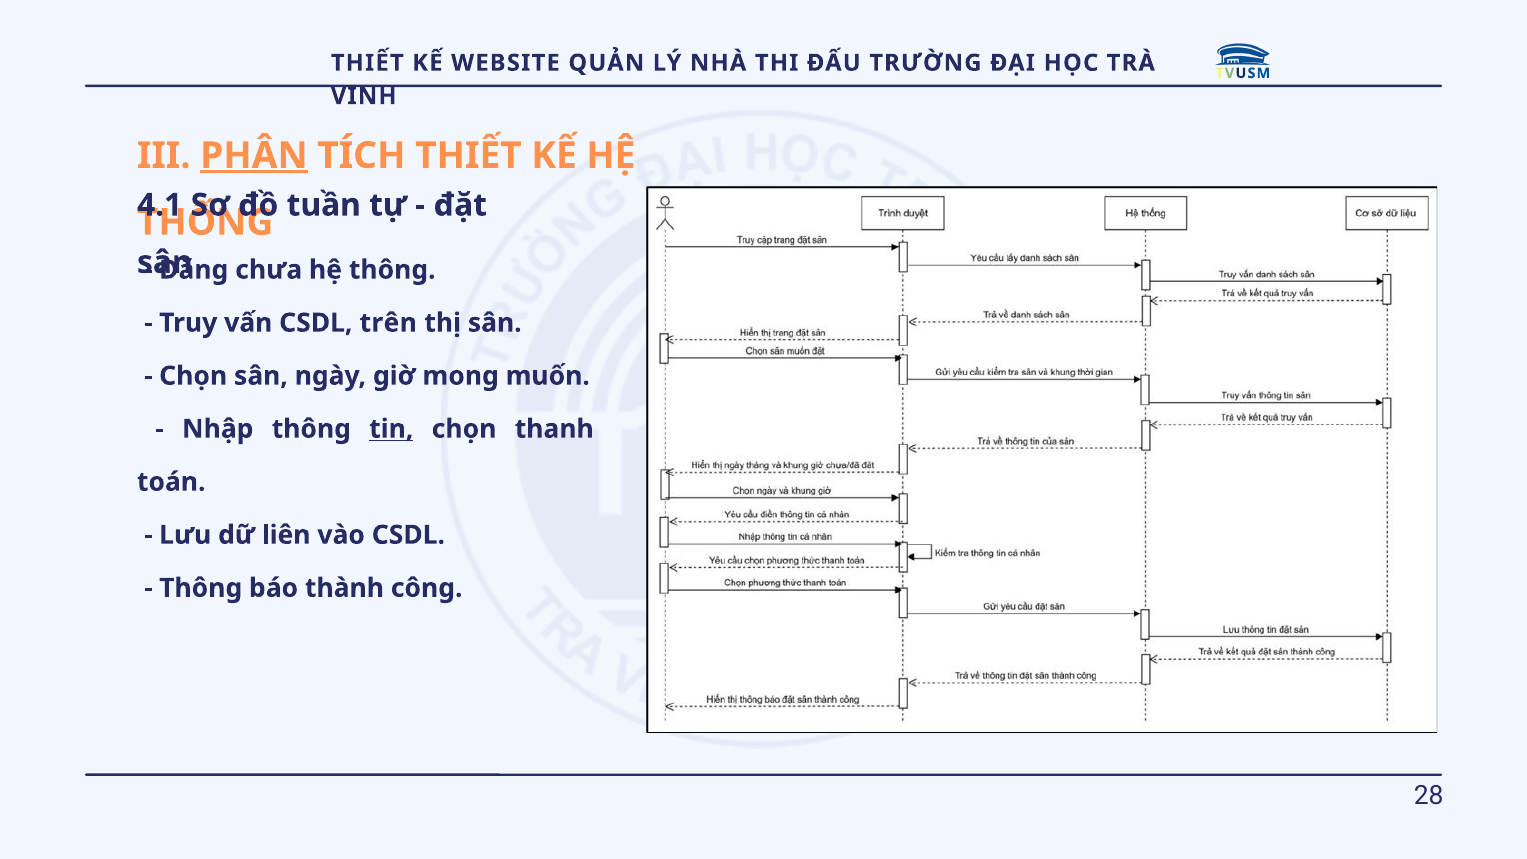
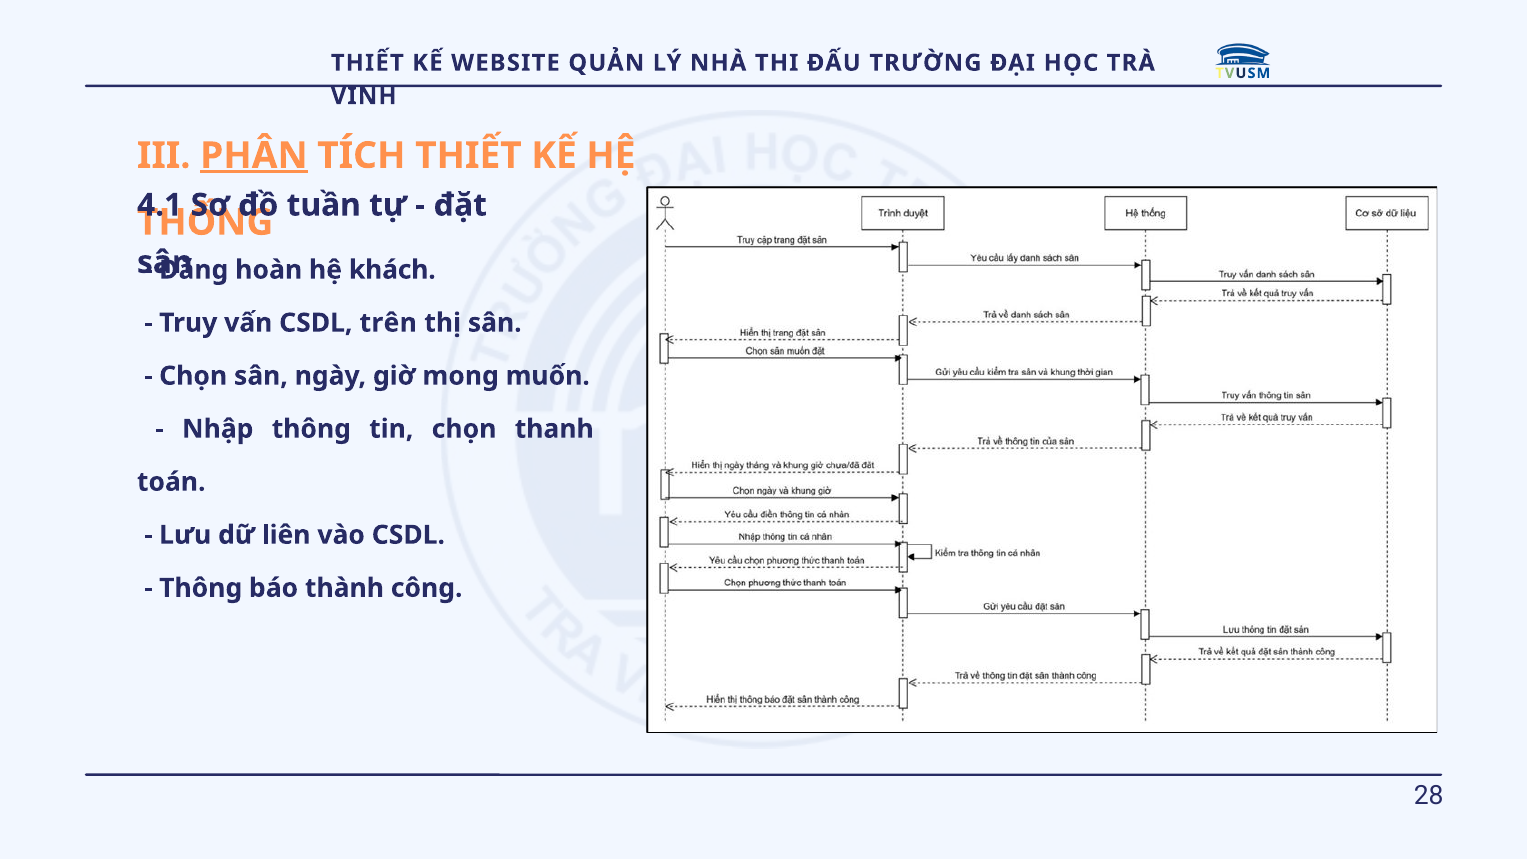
chưa: chưa -> hoàn
hệ thông: thông -> khách
tin underline: present -> none
